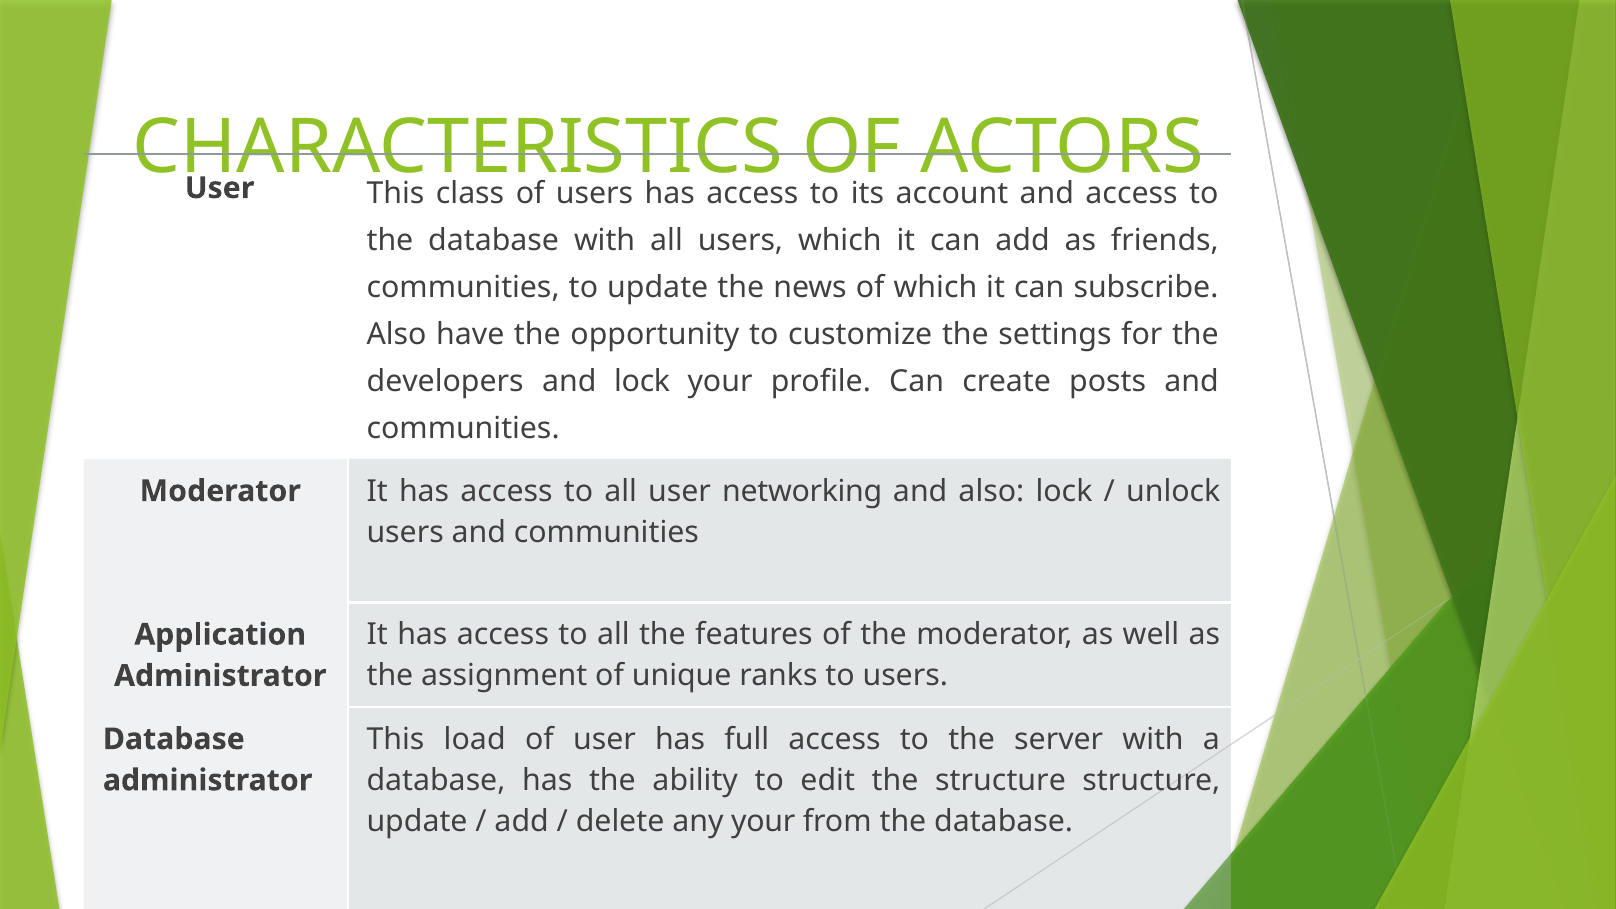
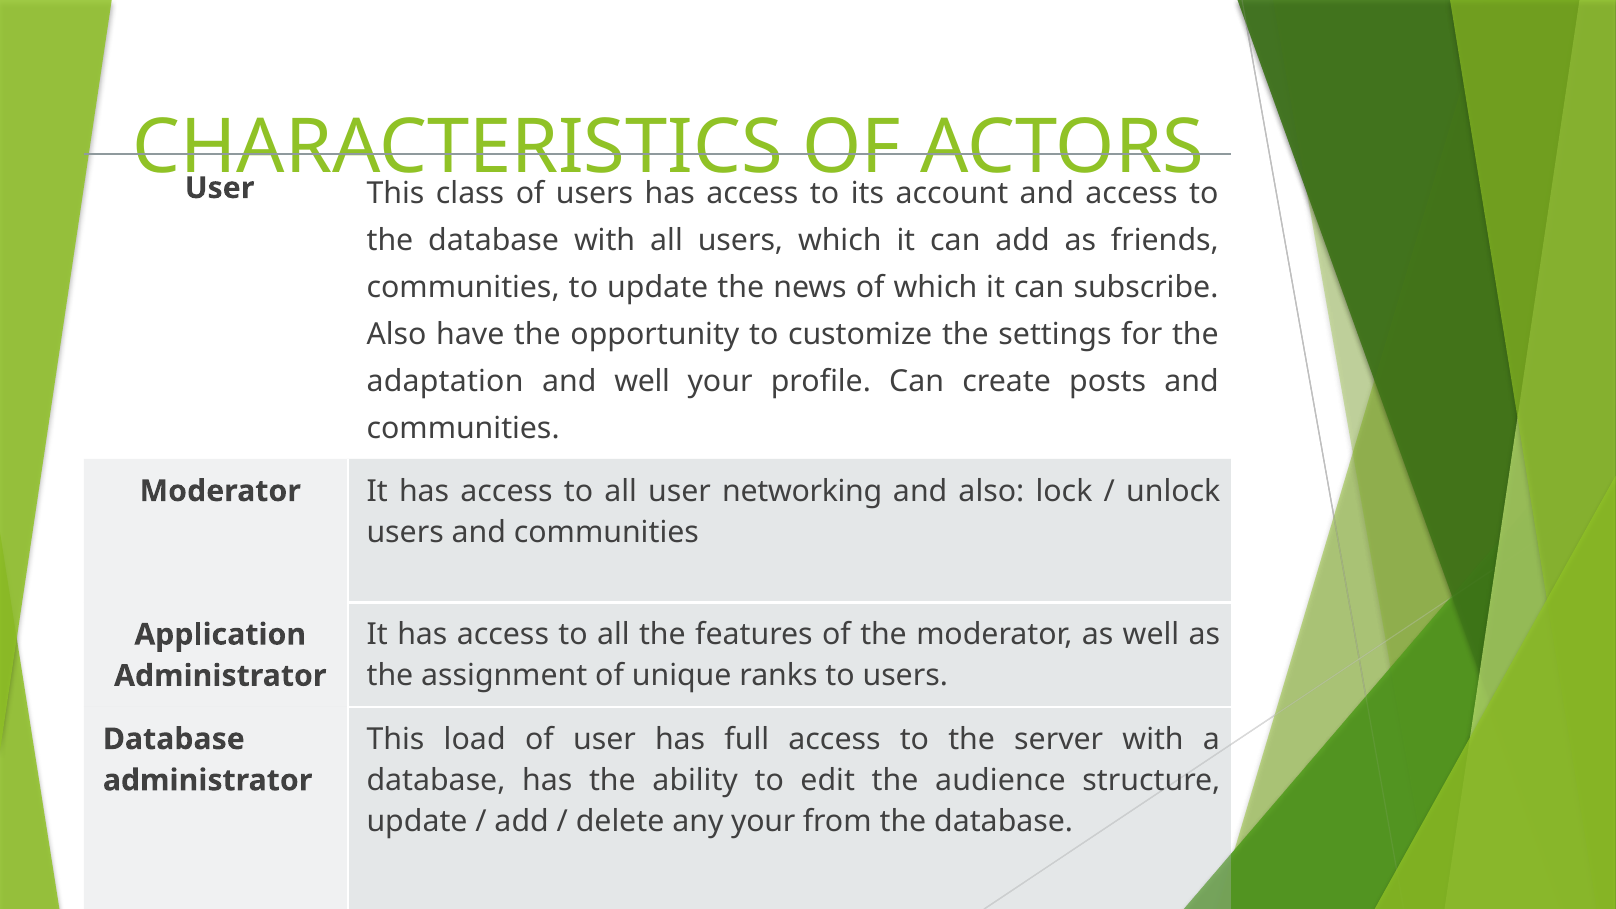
developers: developers -> adaptation
and lock: lock -> well
the structure: structure -> audience
